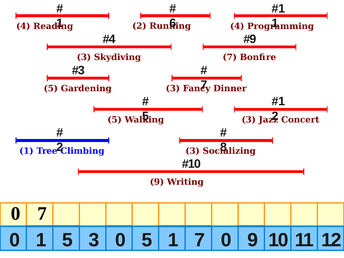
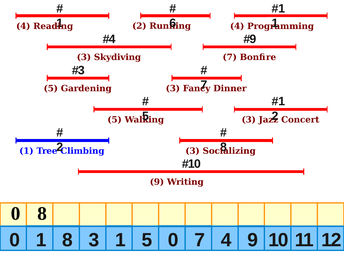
0 7: 7 -> 8
1 5: 5 -> 8
3 0: 0 -> 1
5 1: 1 -> 0
0 at (226, 240): 0 -> 4
